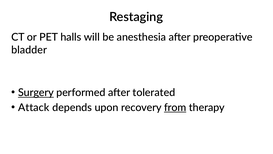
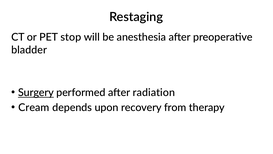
halls: halls -> stop
tolerated: tolerated -> radiation
Attack: Attack -> Cream
from underline: present -> none
